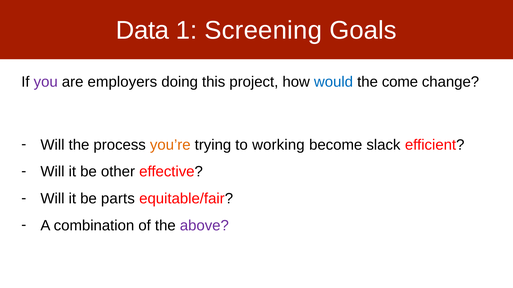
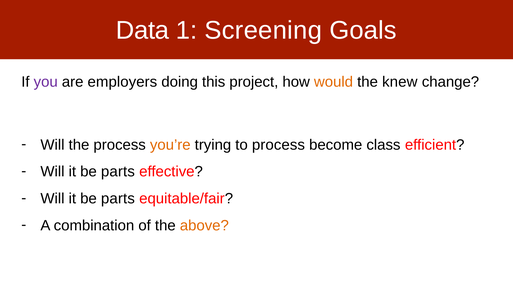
would colour: blue -> orange
come: come -> knew
to working: working -> process
slack: slack -> class
other at (118, 172): other -> parts
above colour: purple -> orange
